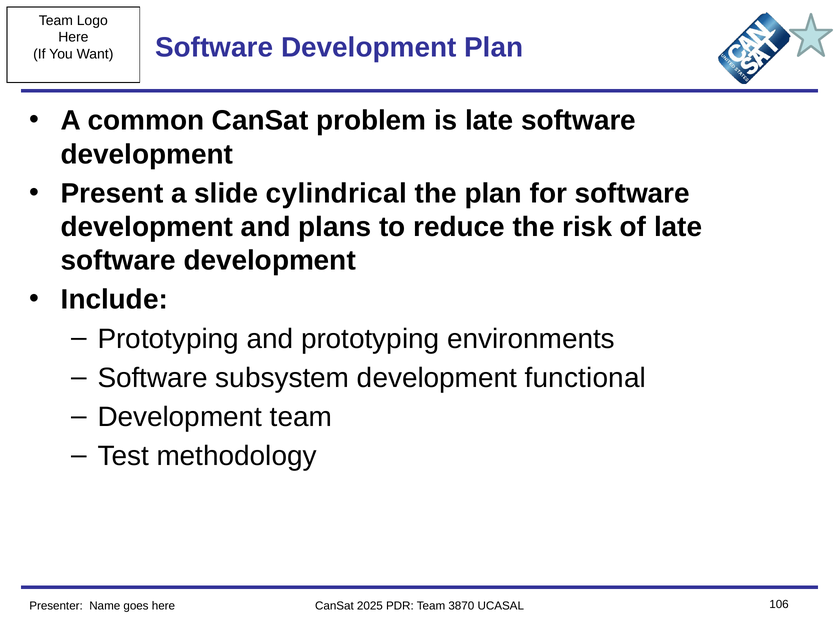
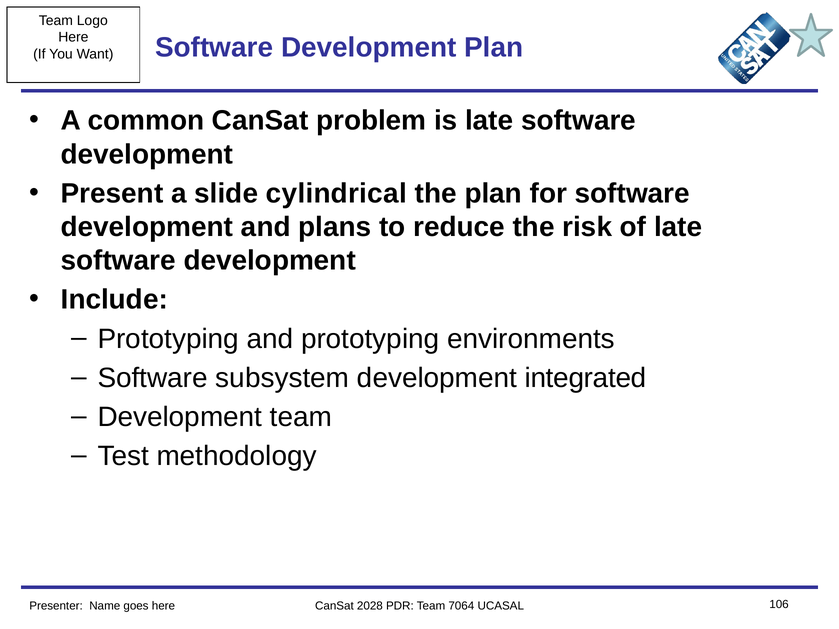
functional: functional -> integrated
2025: 2025 -> 2028
3870: 3870 -> 7064
